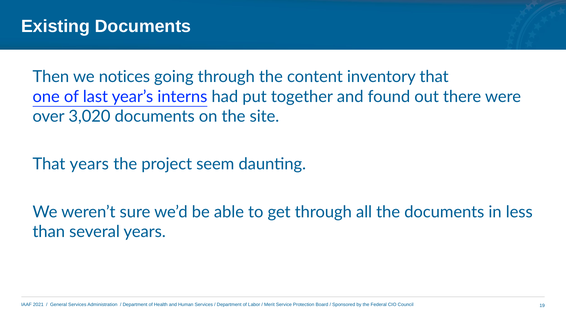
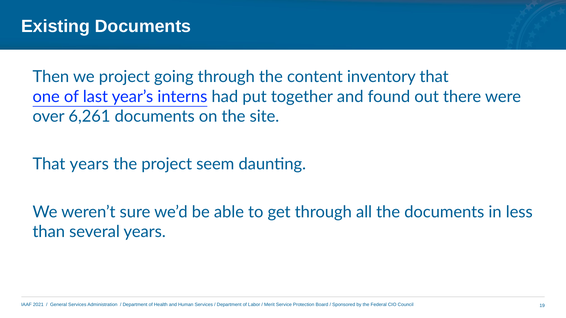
we notices: notices -> project
3,020: 3,020 -> 6,261
